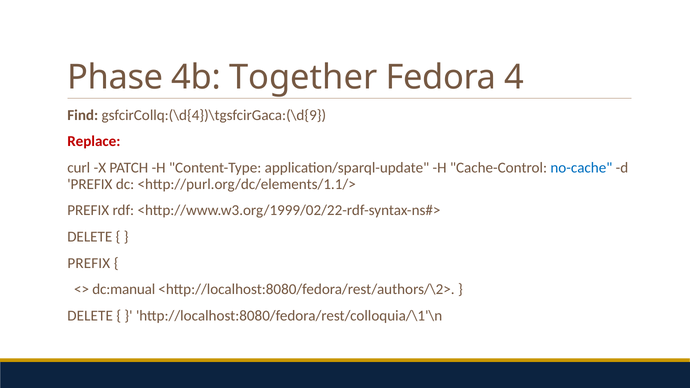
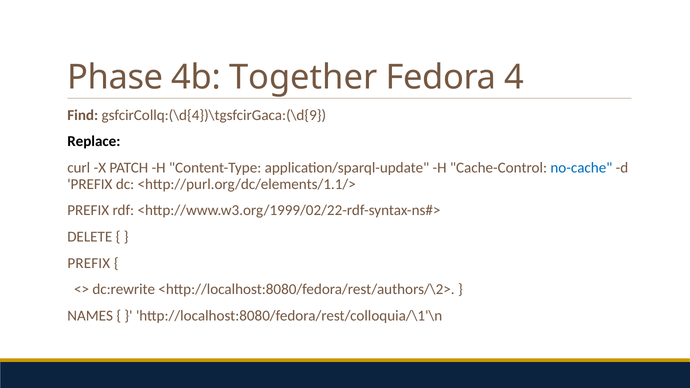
Replace colour: red -> black
dc:manual: dc:manual -> dc:rewrite
DELETE at (90, 316): DELETE -> NAMES
